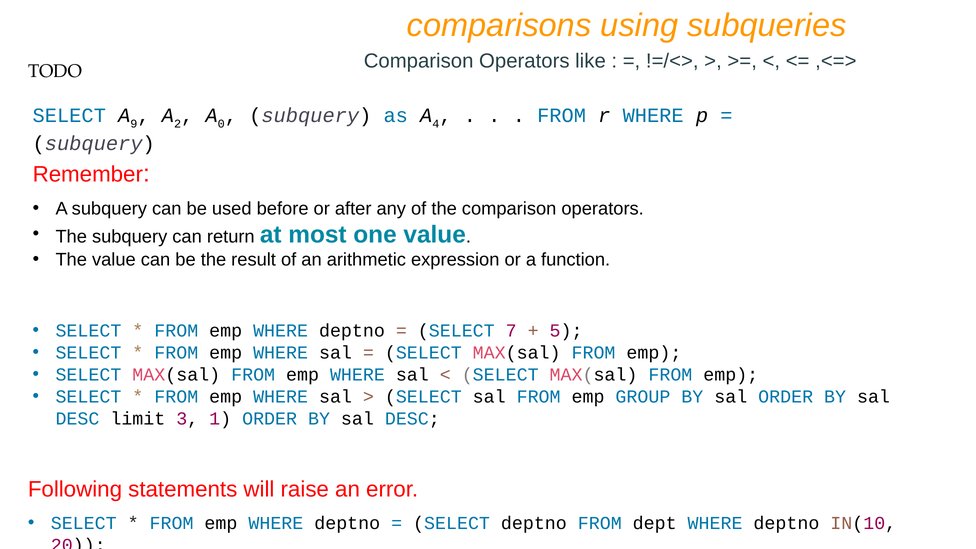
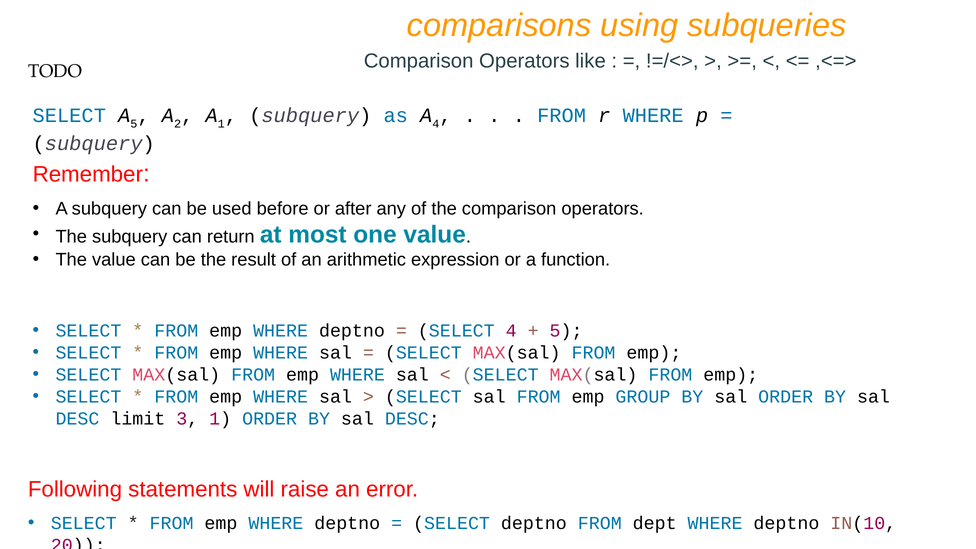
A 9: 9 -> 5
A 0: 0 -> 1
SELECT 7: 7 -> 4
